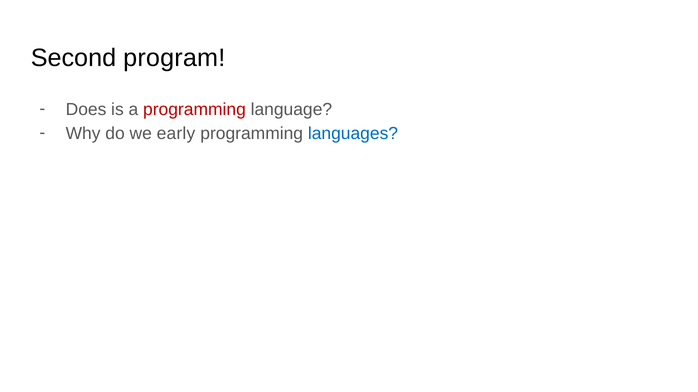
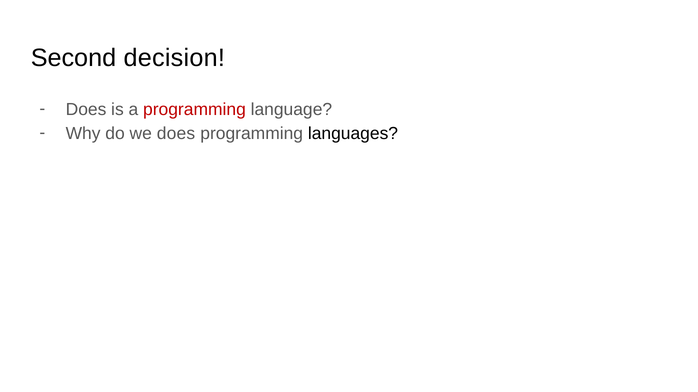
program: program -> decision
we early: early -> does
languages colour: blue -> black
